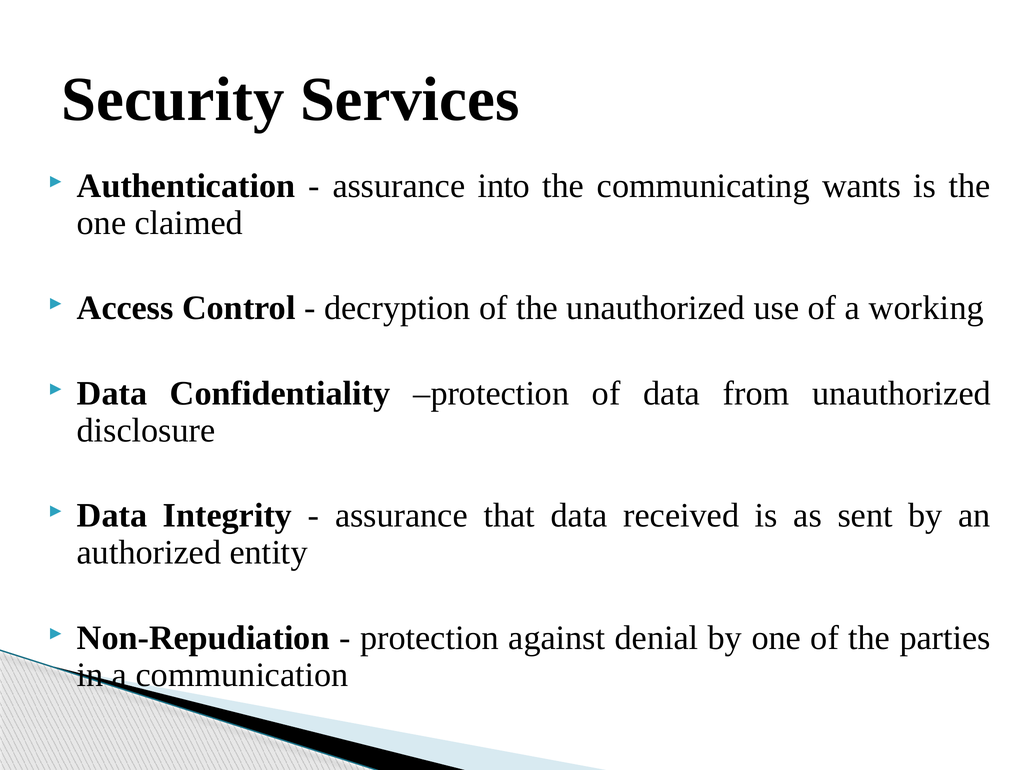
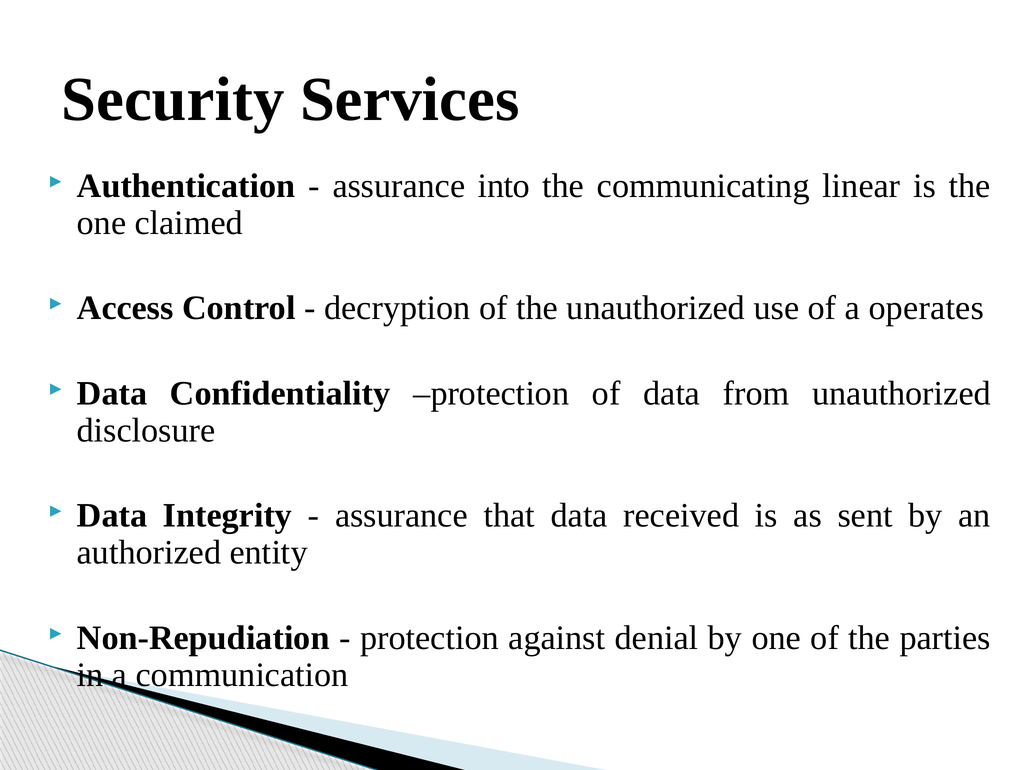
wants: wants -> linear
working: working -> operates
